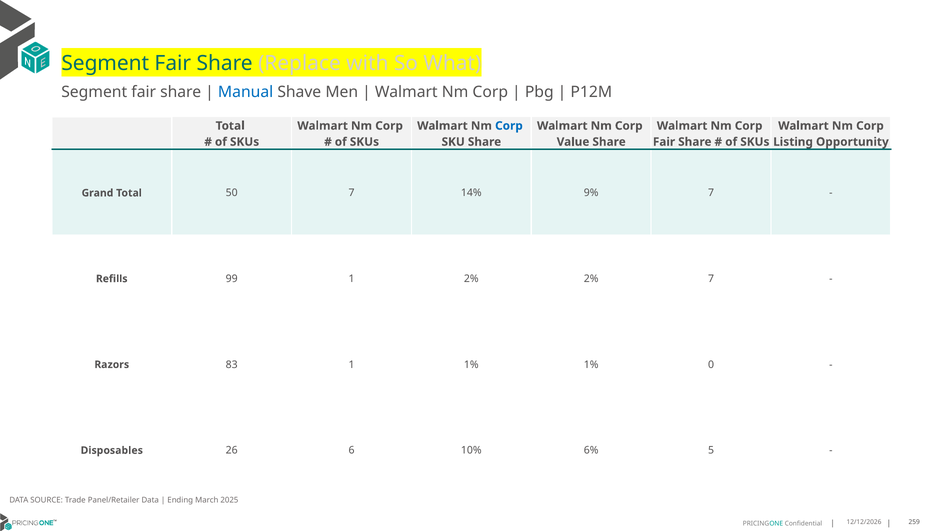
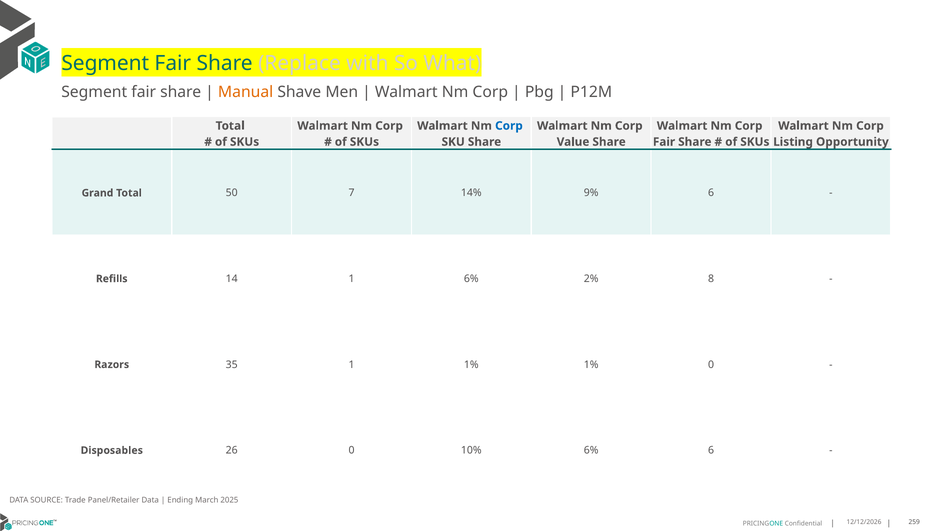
Manual colour: blue -> orange
9% 7: 7 -> 6
99: 99 -> 14
1 2%: 2% -> 6%
2% 7: 7 -> 8
83: 83 -> 35
26 6: 6 -> 0
6% 5: 5 -> 6
